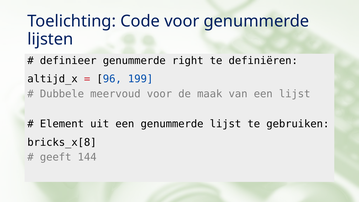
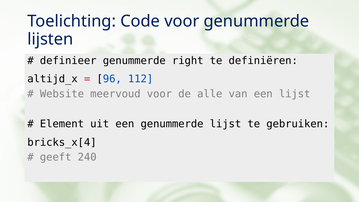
199: 199 -> 112
Dubbele: Dubbele -> Website
maak: maak -> alle
bricks_x[8: bricks_x[8 -> bricks_x[4
144: 144 -> 240
